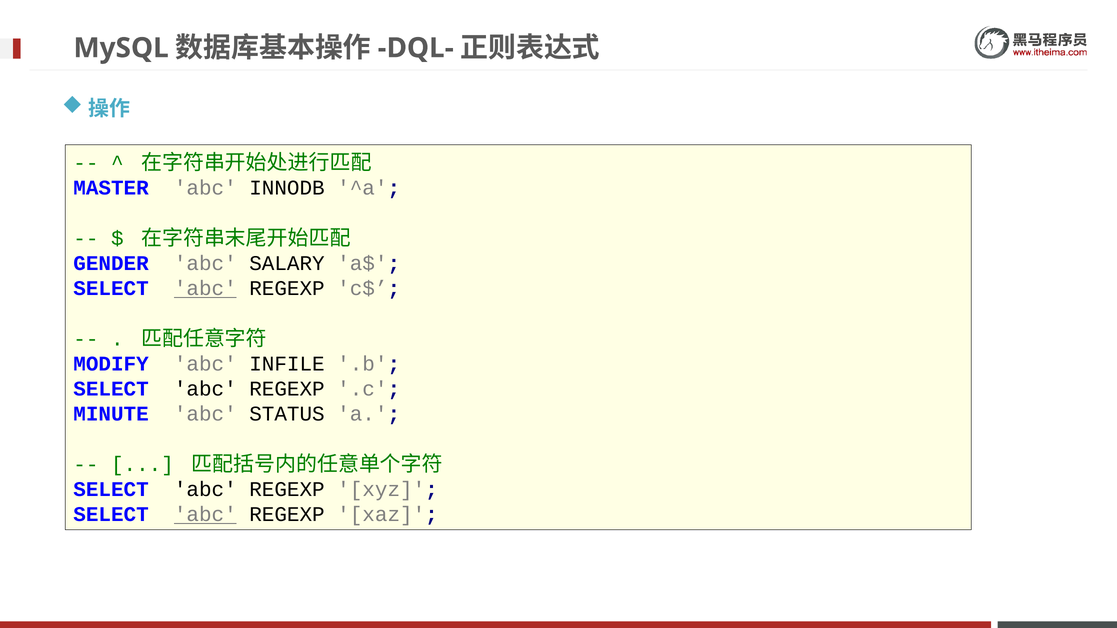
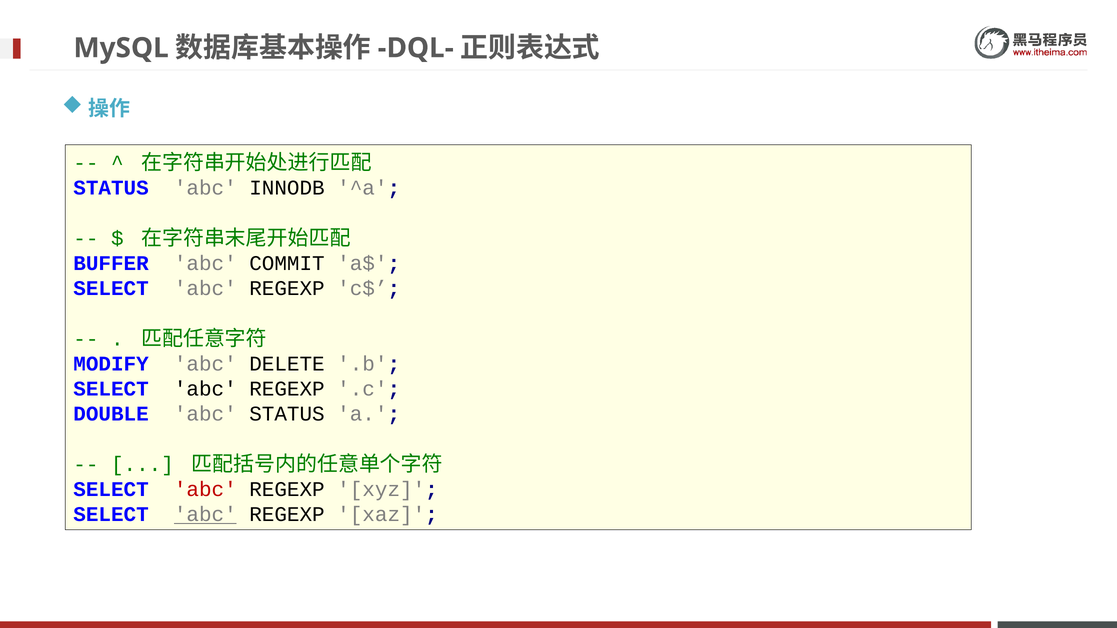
MASTER at (111, 188): MASTER -> STATUS
GENDER: GENDER -> BUFFER
SALARY: SALARY -> COMMIT
abc at (205, 289) underline: present -> none
INFILE: INFILE -> DELETE
MINUTE: MINUTE -> DOUBLE
abc at (205, 490) colour: black -> red
